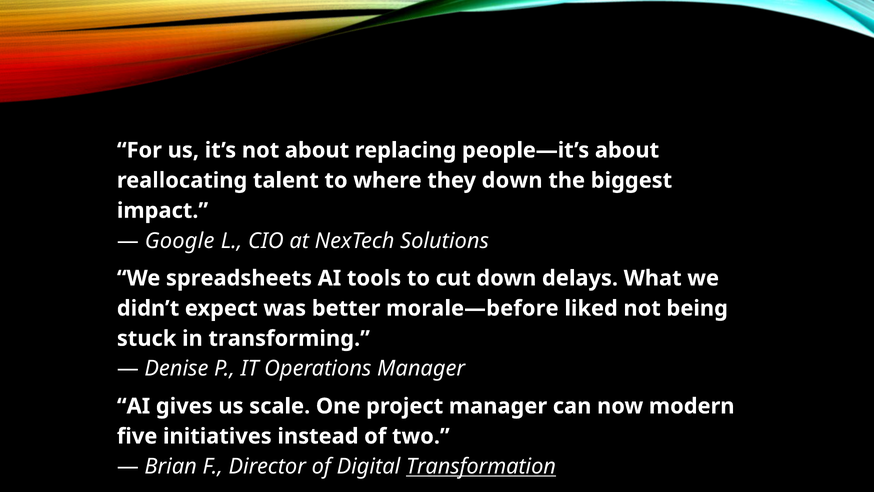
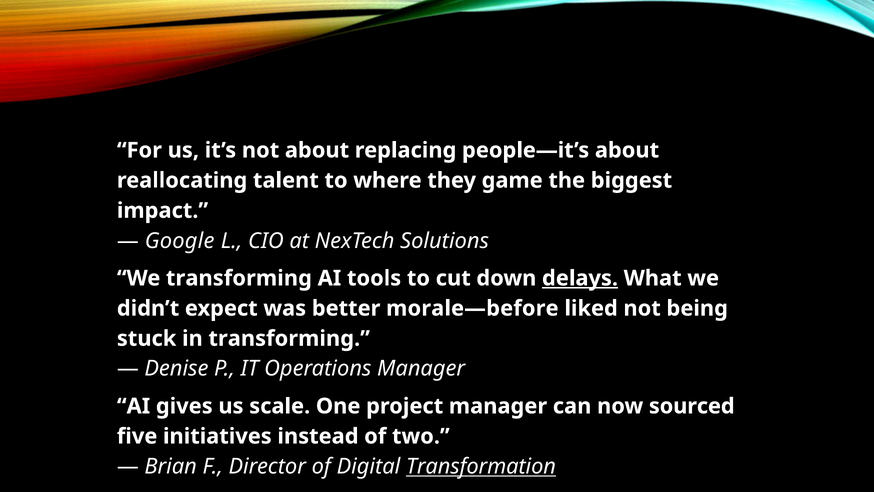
they down: down -> game
We spreadsheets: spreadsheets -> transforming
delays underline: none -> present
modern: modern -> sourced
